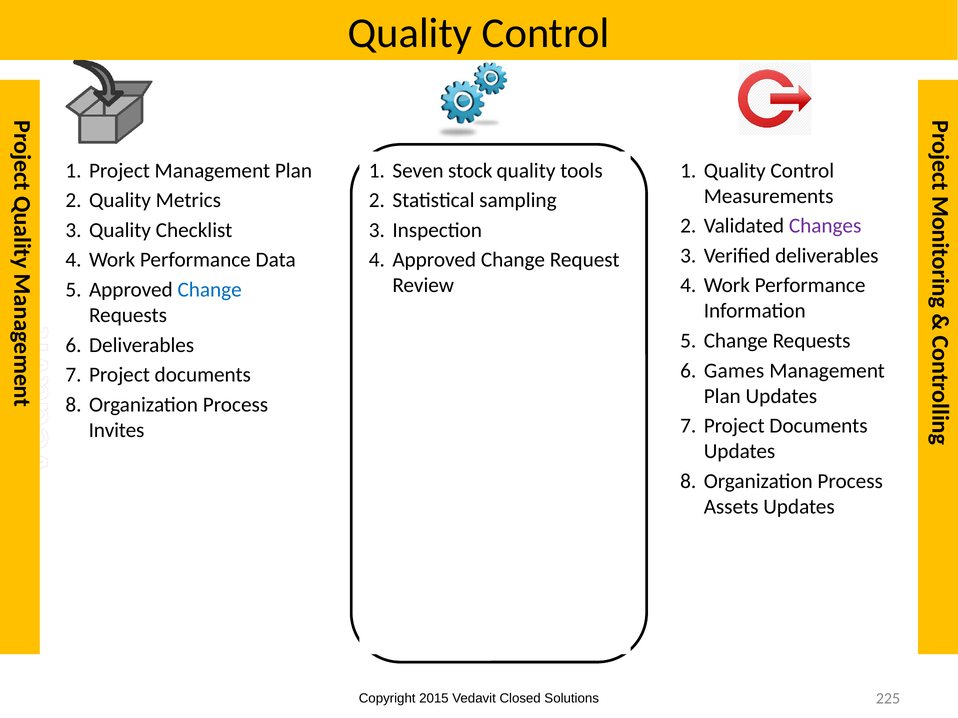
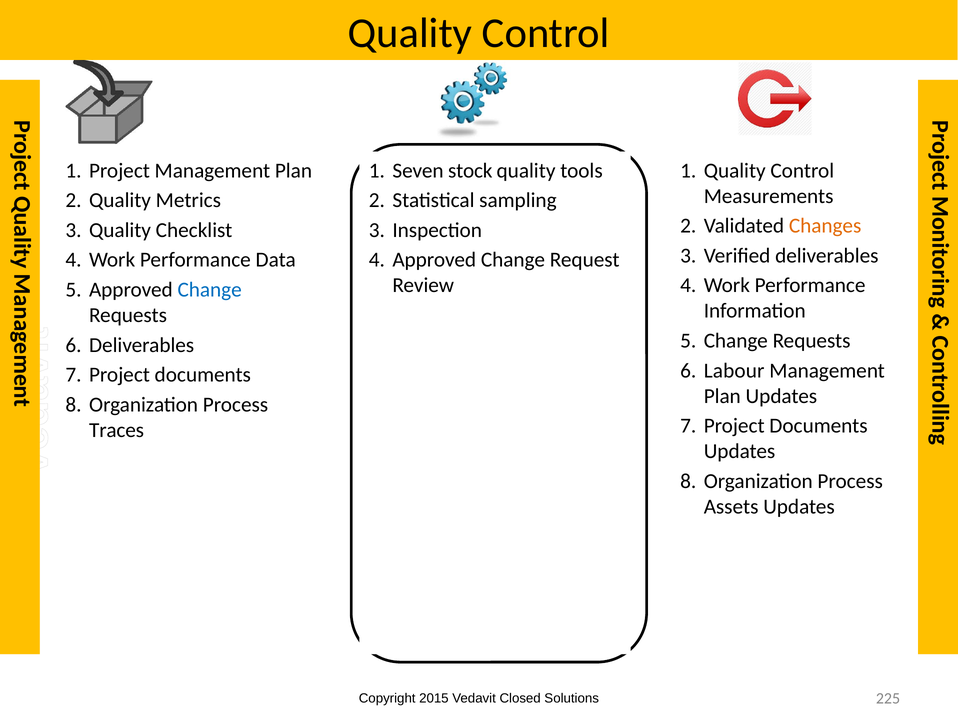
Changes colour: purple -> orange
Games: Games -> Labour
Invites: Invites -> Traces
